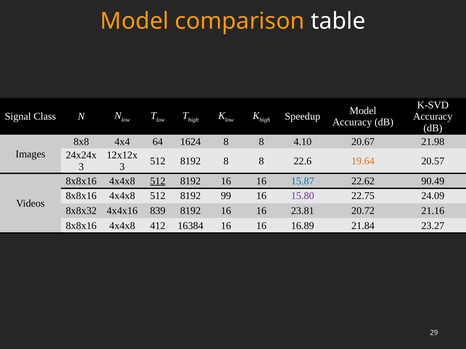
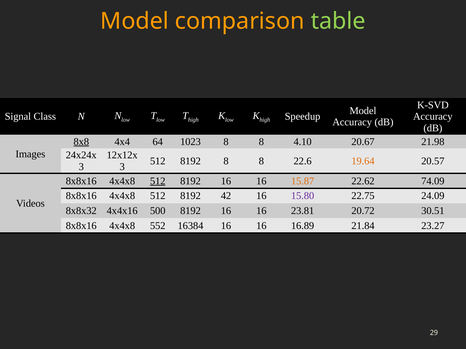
table colour: white -> light green
8x8 underline: none -> present
1624: 1624 -> 1023
15.87 colour: blue -> orange
90.49: 90.49 -> 74.09
99: 99 -> 42
839: 839 -> 500
21.16: 21.16 -> 30.51
412: 412 -> 552
